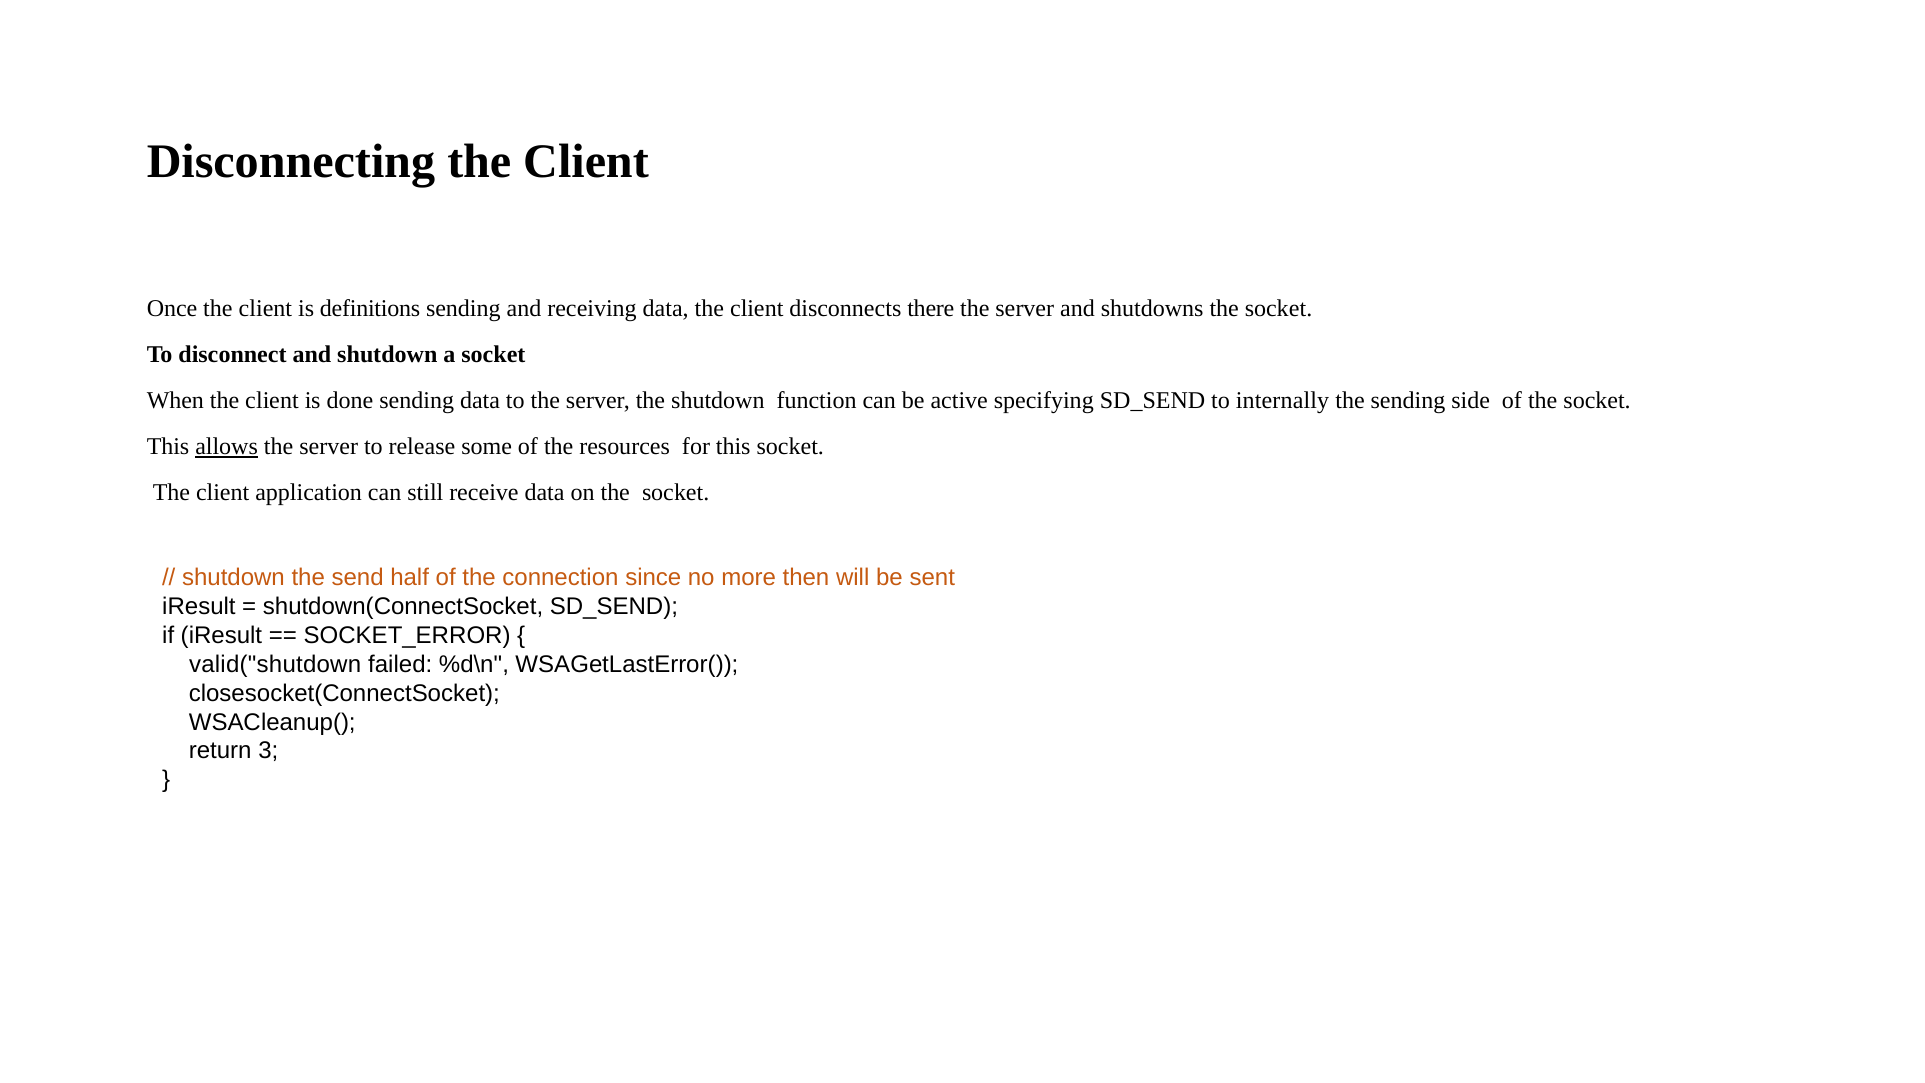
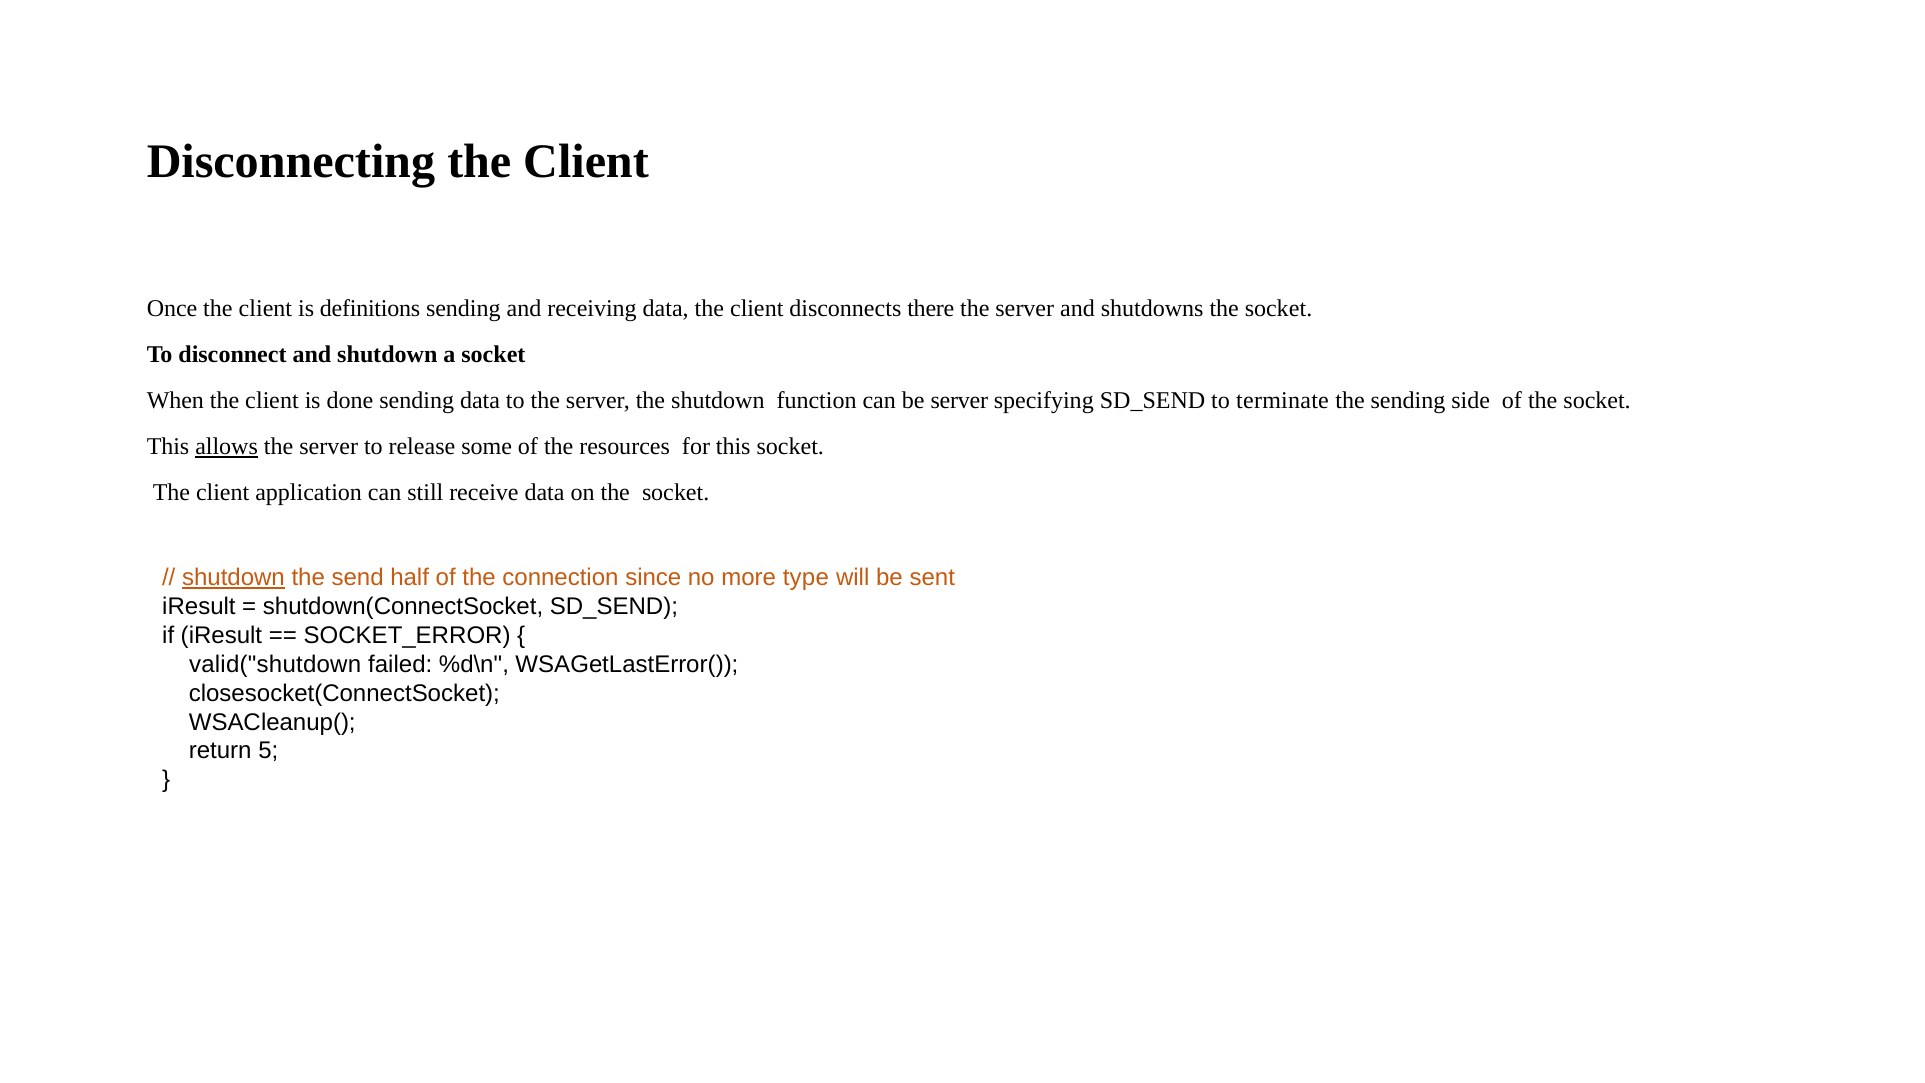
be active: active -> server
internally: internally -> terminate
shutdown at (233, 578) underline: none -> present
then: then -> type
3: 3 -> 5
